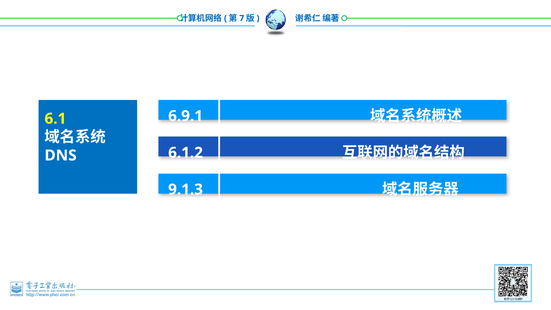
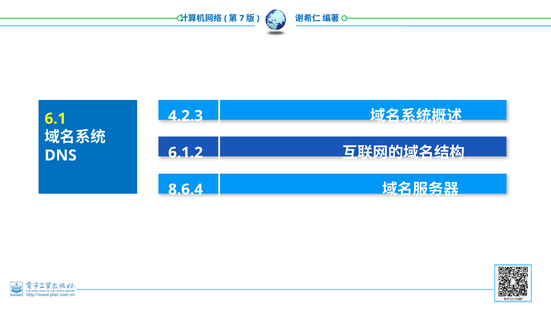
6.9.1: 6.9.1 -> 4.2.3
9.1.3: 9.1.3 -> 8.6.4
